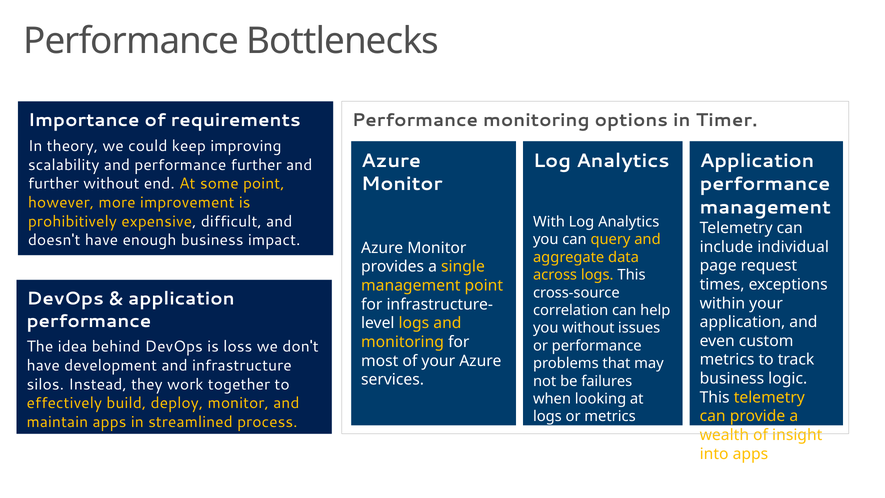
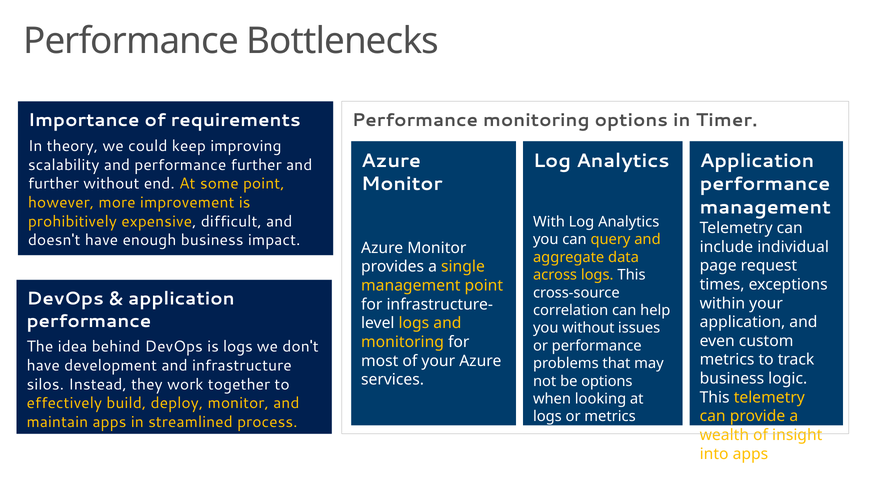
is loss: loss -> logs
be failures: failures -> options
